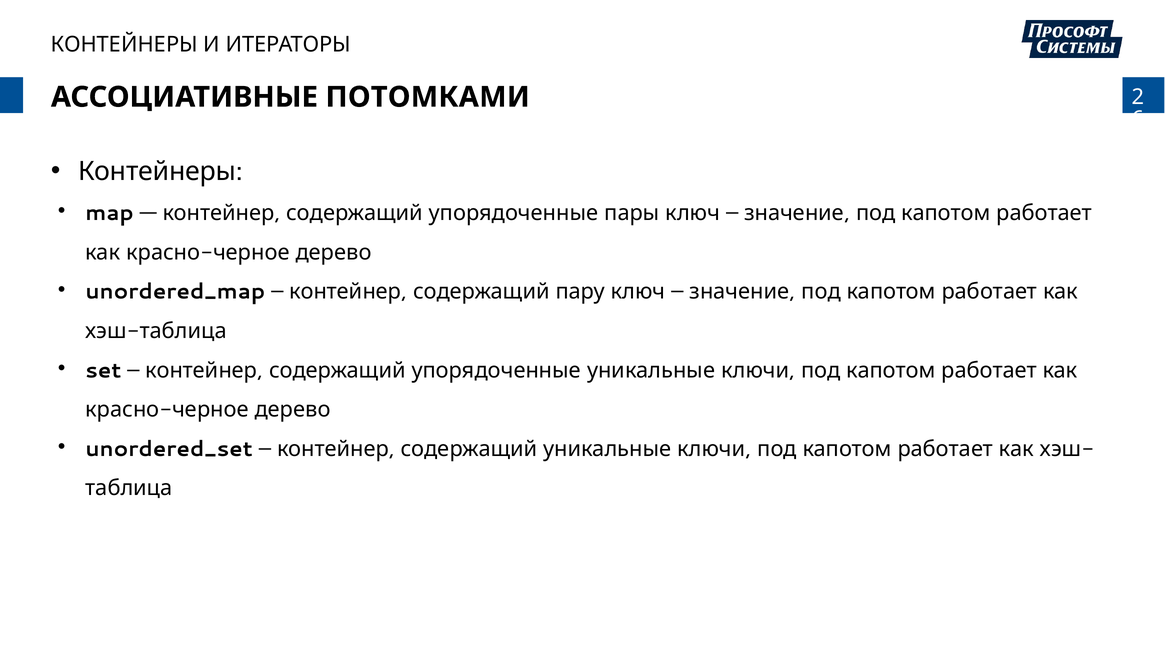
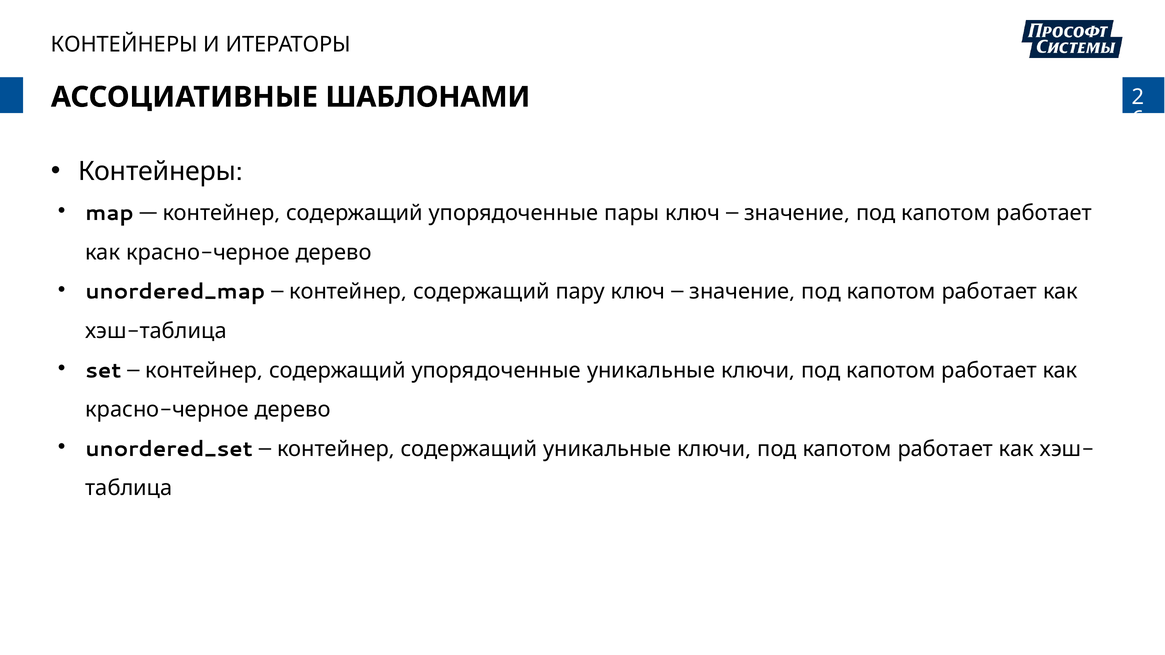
ПОТОМКАМИ: ПОТОМКАМИ -> ШАБЛОНАМИ
